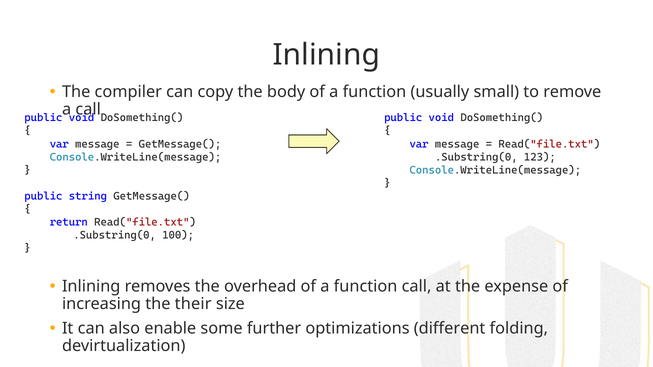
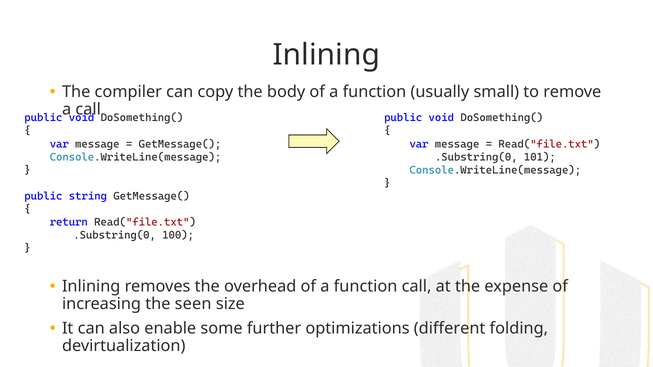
123: 123 -> 101
their: their -> seen
